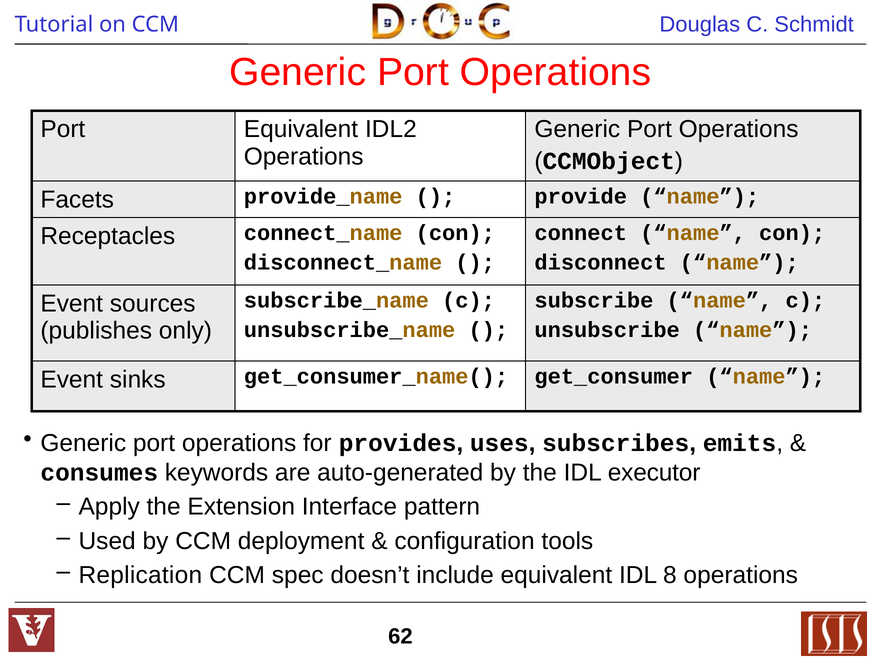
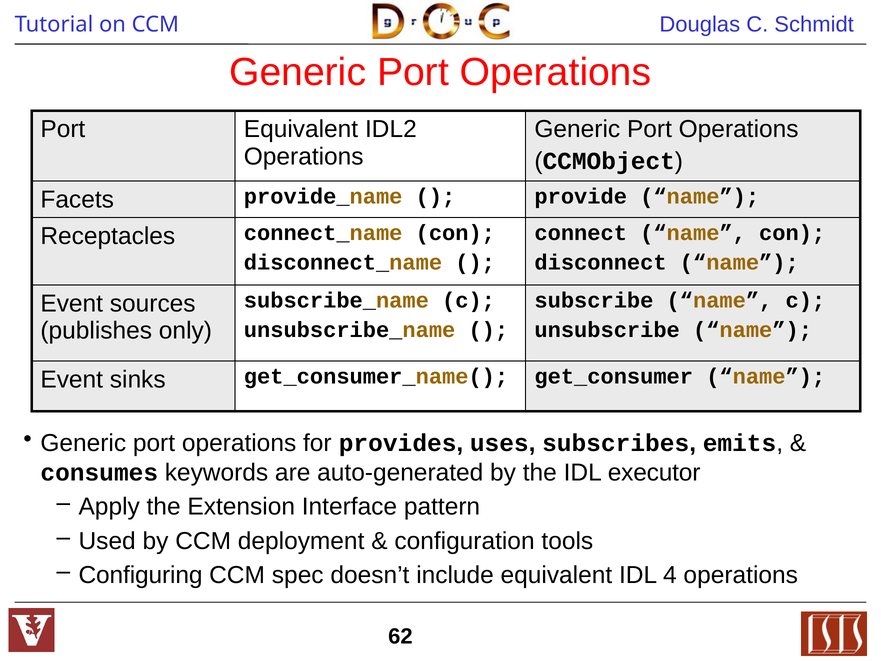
Replication: Replication -> Configuring
8: 8 -> 4
